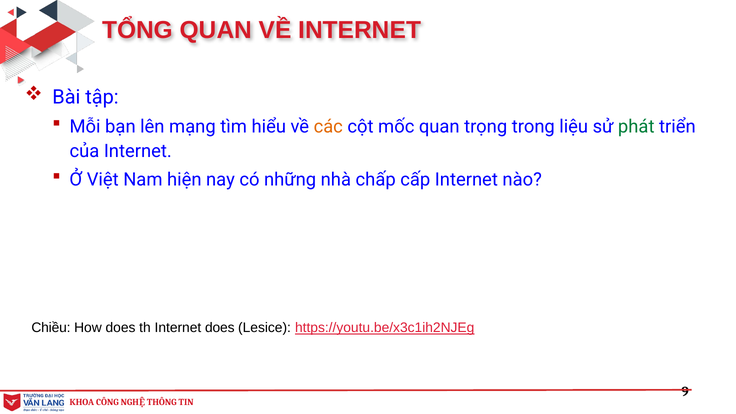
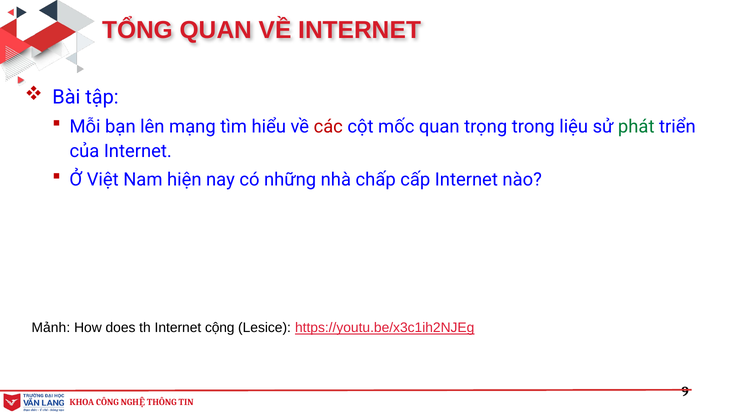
các colour: orange -> red
Chiều: Chiều -> Mảnh
Internet does: does -> cộng
